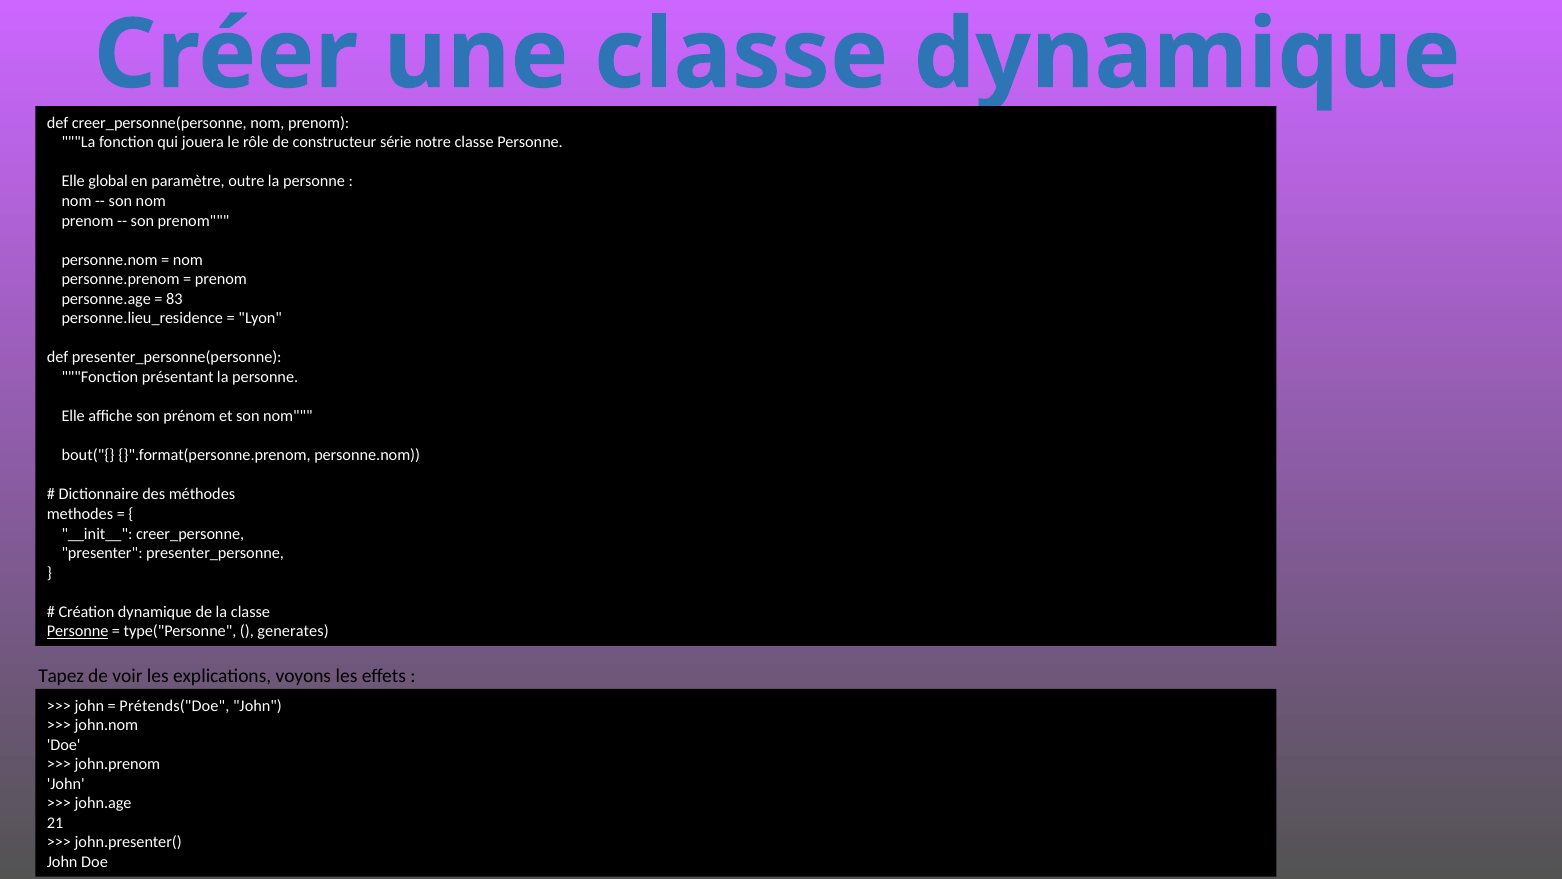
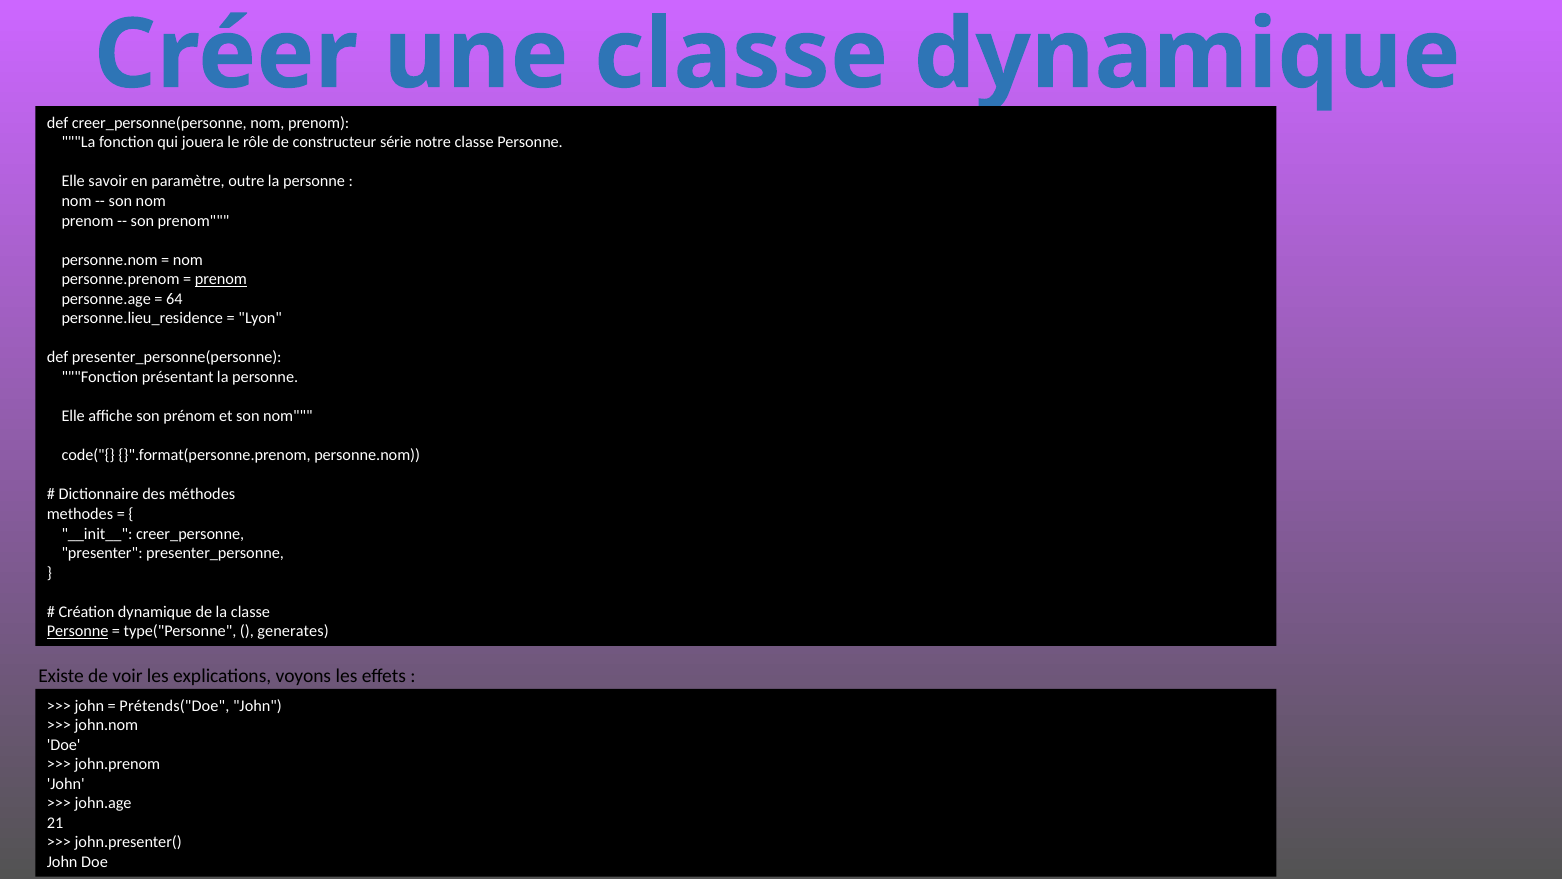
global: global -> savoir
prenom at (221, 279) underline: none -> present
83: 83 -> 64
bout("{: bout("{ -> code("{
Tapez: Tapez -> Existe
